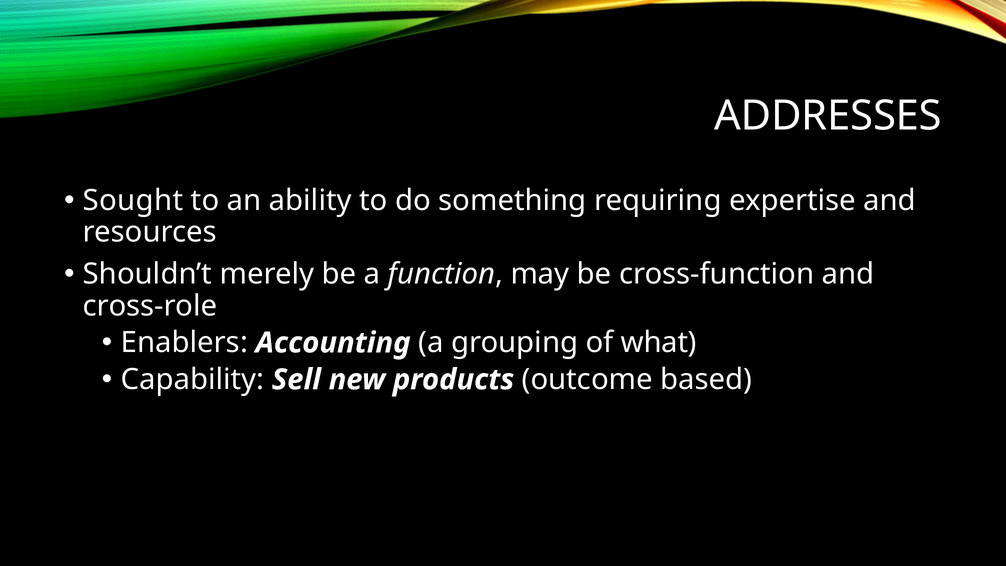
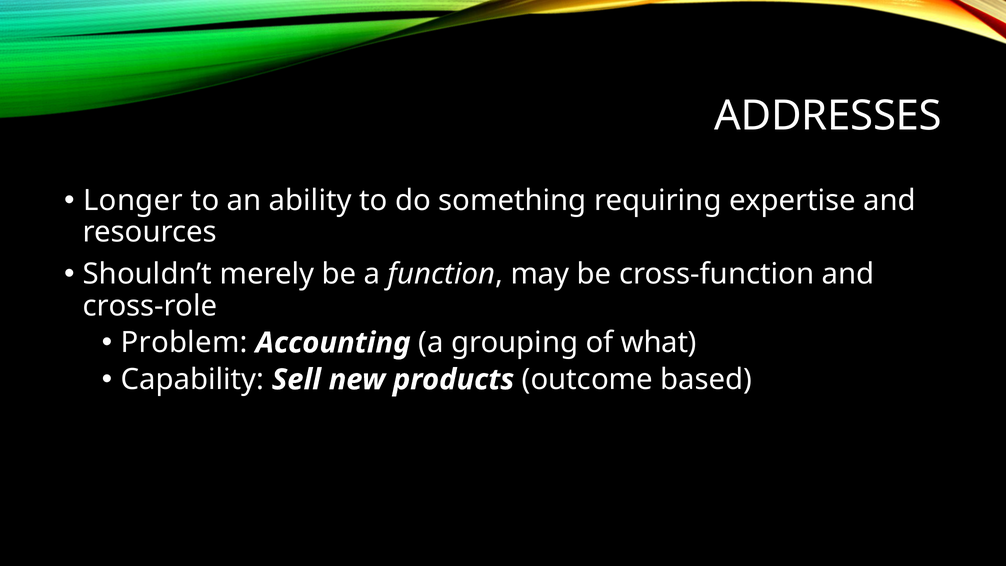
Sought: Sought -> Longer
Enablers: Enablers -> Problem
